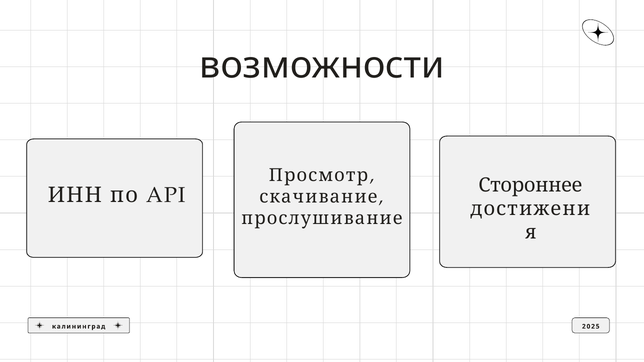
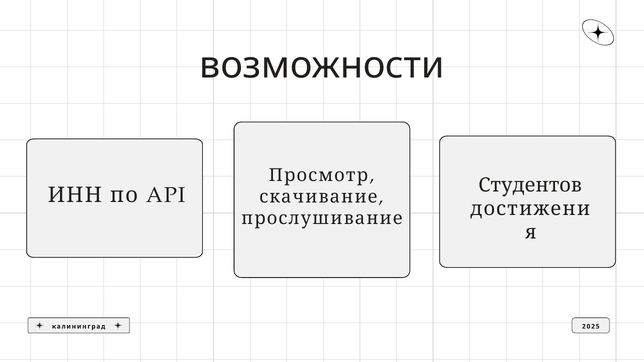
Стороннее: Стороннее -> Студентов
